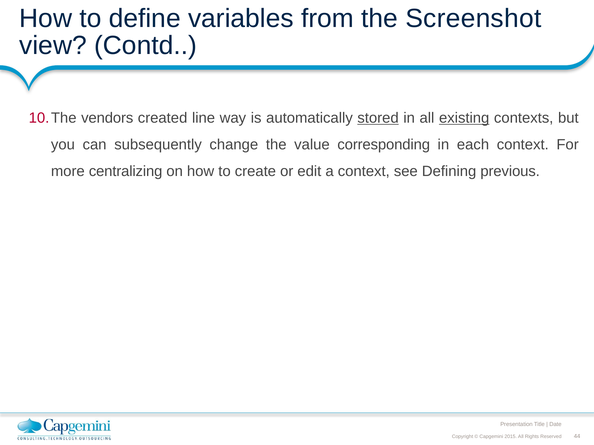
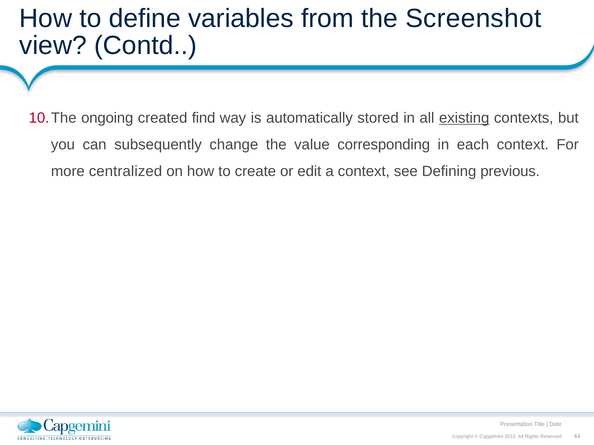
vendors: vendors -> ongoing
line: line -> find
stored underline: present -> none
centralizing: centralizing -> centralized
